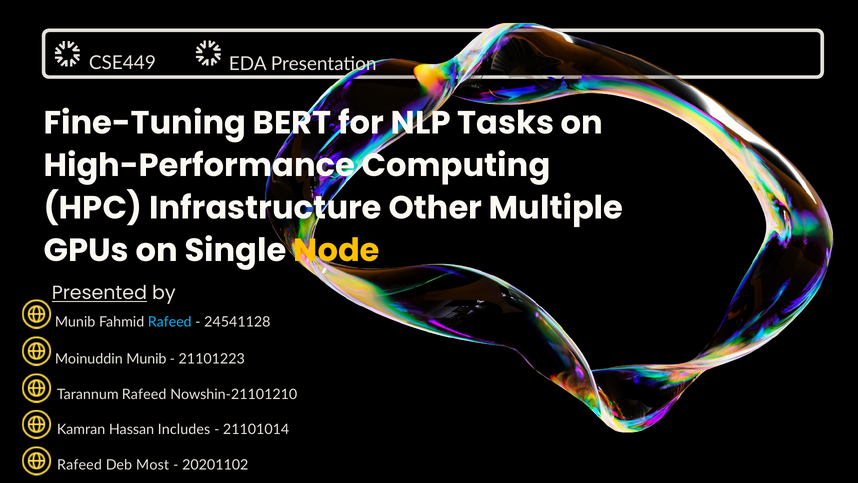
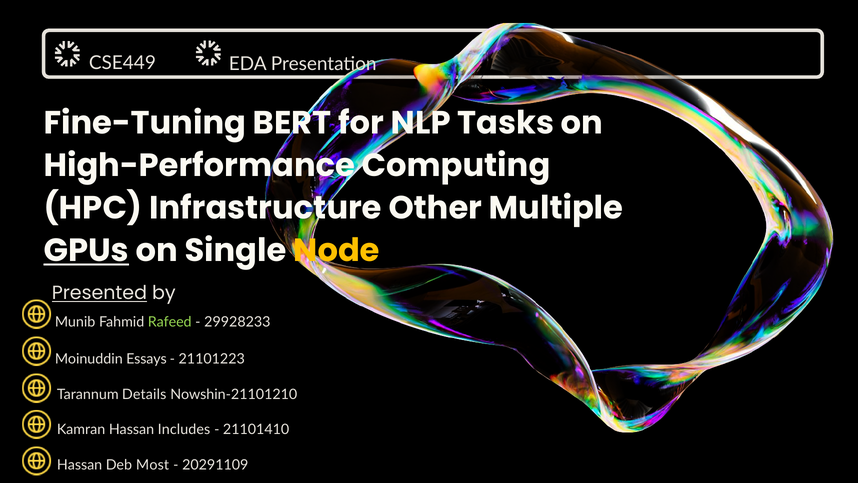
GPUs underline: none -> present
Rafeed at (170, 322) colour: light blue -> light green
24541128: 24541128 -> 29928233
Moinuddin Munib: Munib -> Essays
Tarannum Rafeed: Rafeed -> Details
21101014: 21101014 -> 21101410
Rafeed at (79, 464): Rafeed -> Hassan
20201102: 20201102 -> 20291109
